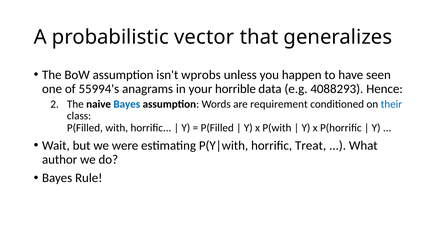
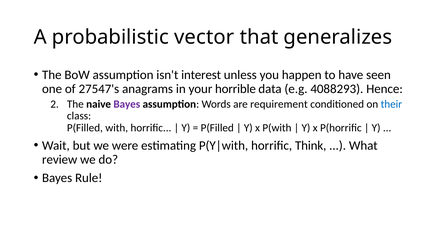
wprobs: wprobs -> interest
55994's: 55994's -> 27547's
Bayes at (127, 104) colour: blue -> purple
Treat: Treat -> Think
author: author -> review
